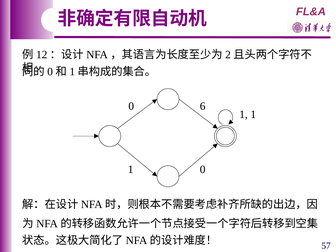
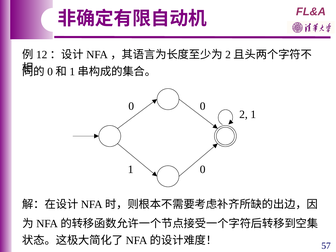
0 6: 6 -> 0
1 at (243, 115): 1 -> 2
